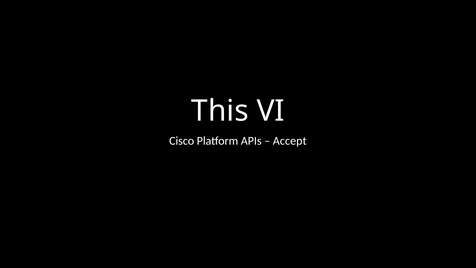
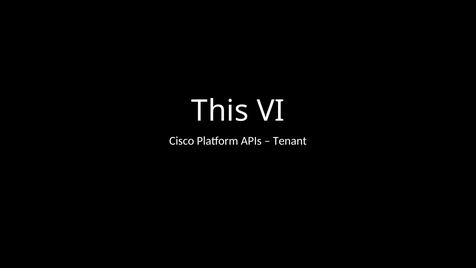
Accept: Accept -> Tenant
